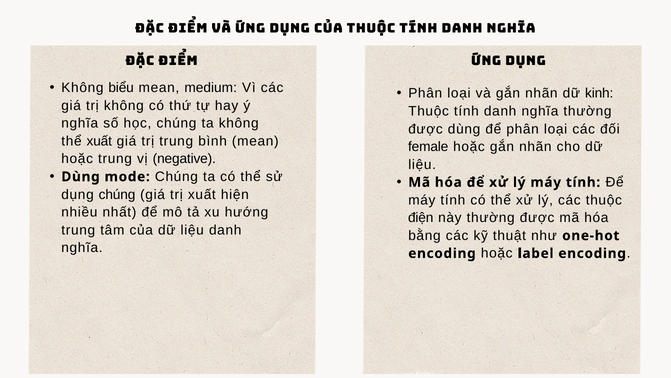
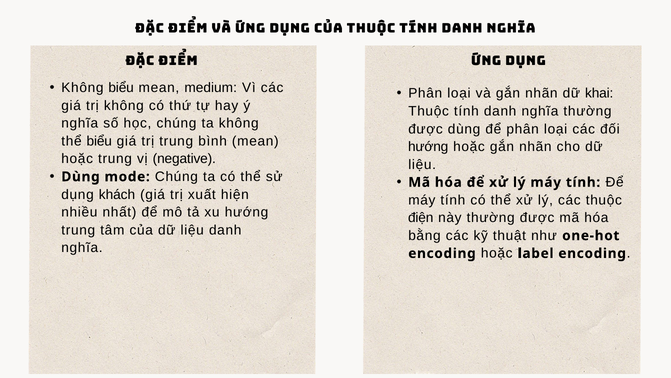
kinh: kinh -> khai
thể xuất: xuất -> biểu
female at (428, 147): female -> hướng
dụng chúng: chúng -> khách
